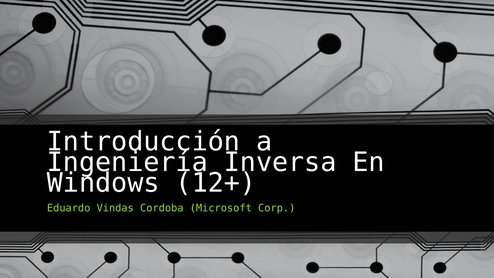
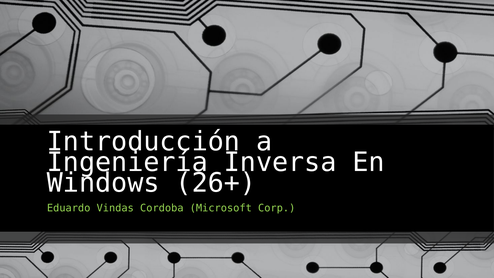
12+: 12+ -> 26+
